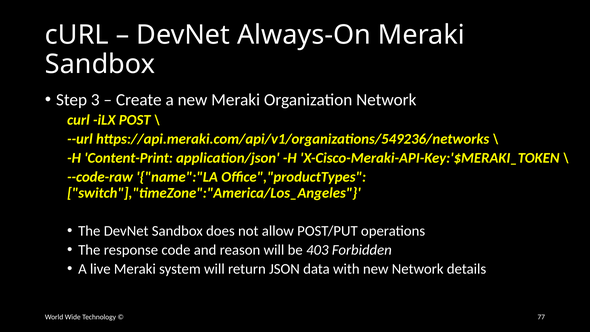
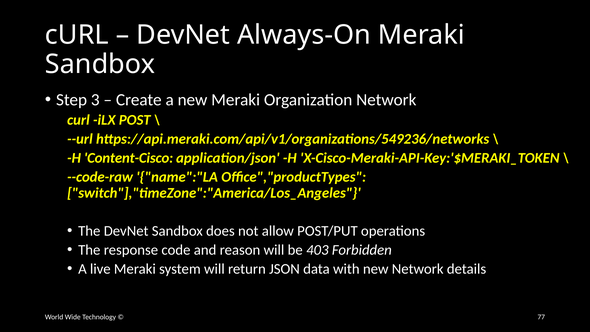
Content-Print: Content-Print -> Content-Cisco
